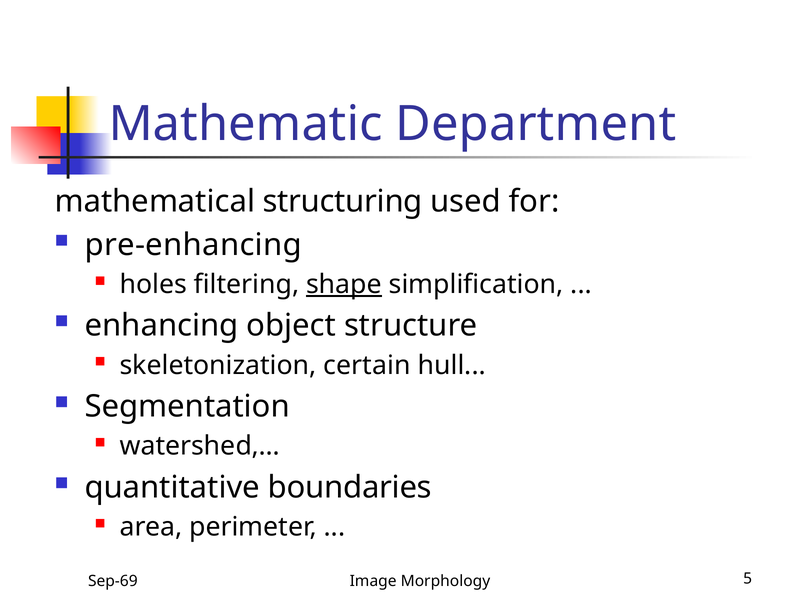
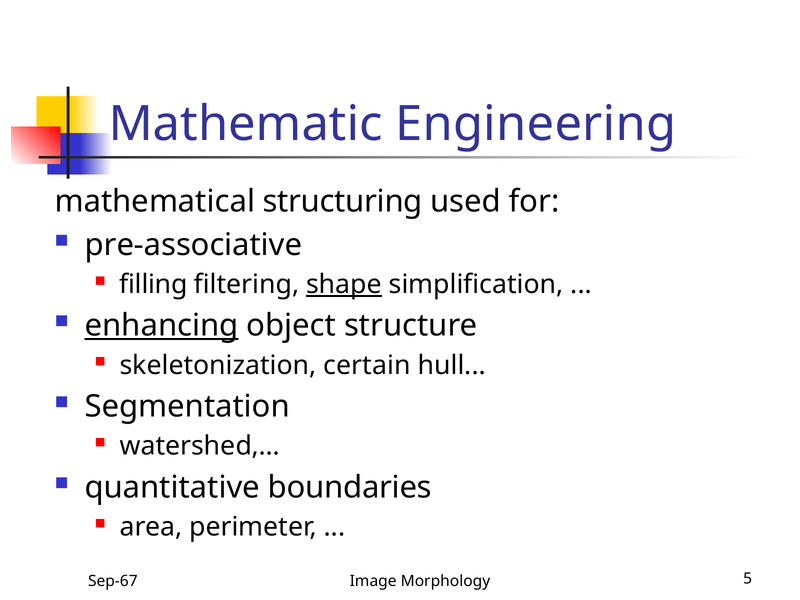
Department: Department -> Engineering
pre-enhancing: pre-enhancing -> pre-associative
holes: holes -> filling
enhancing underline: none -> present
Sep-69: Sep-69 -> Sep-67
